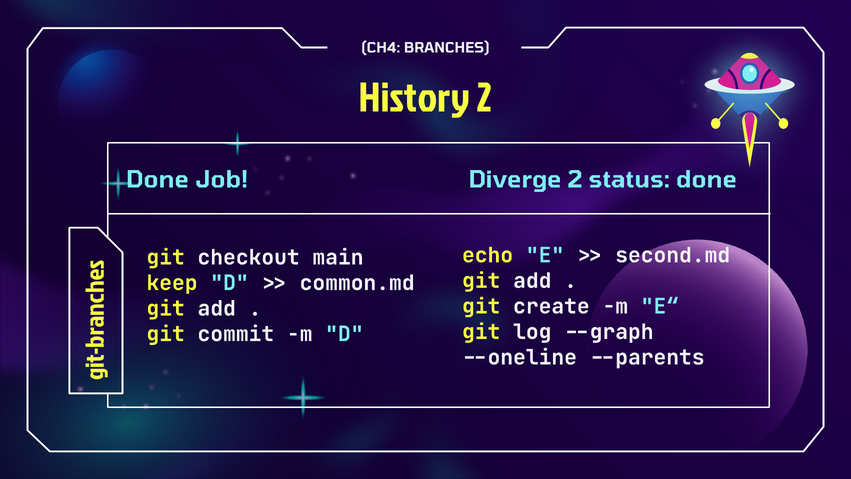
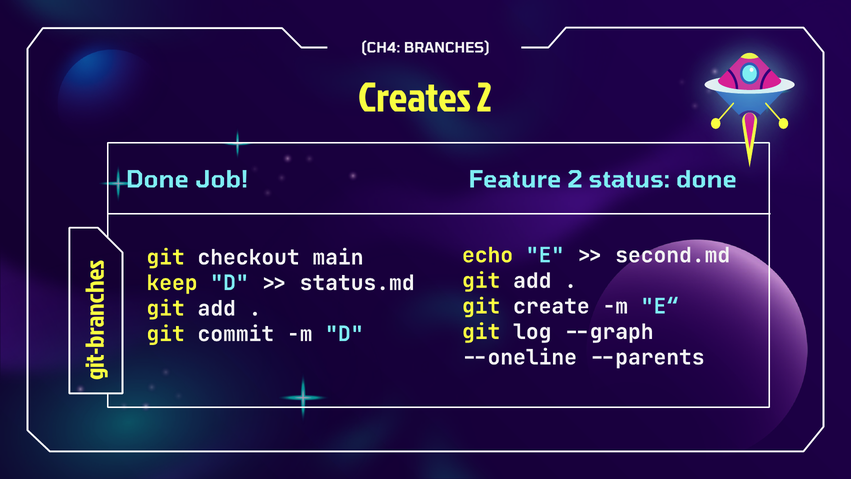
History: History -> Creates
Diverge: Diverge -> Feature
common.md: common.md -> status.md
